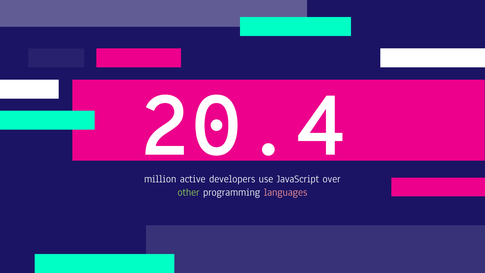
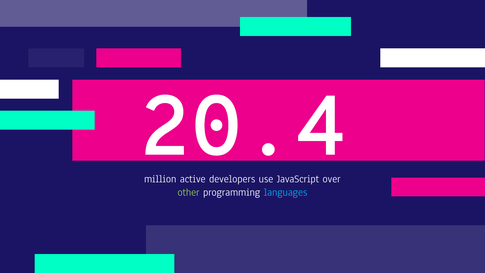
languages colour: pink -> light blue
